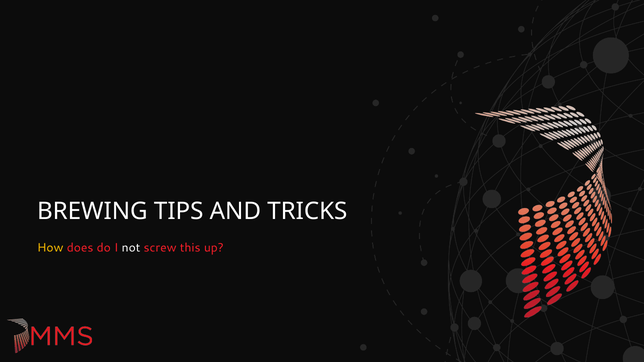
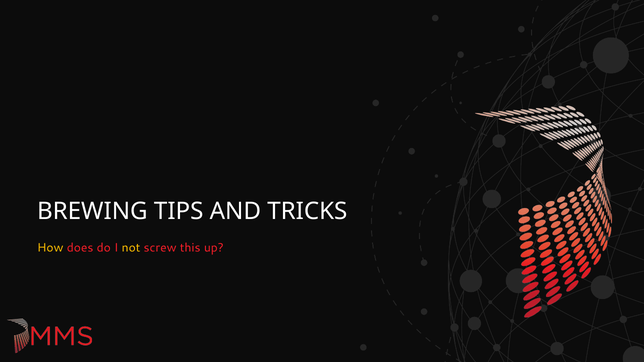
not colour: white -> yellow
